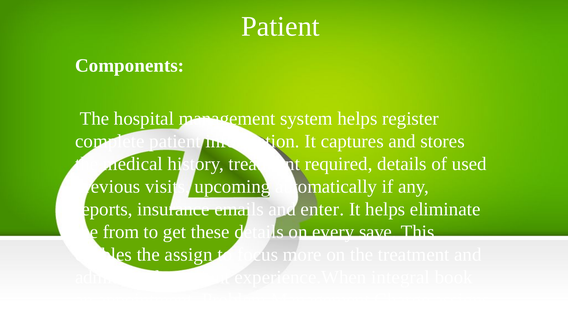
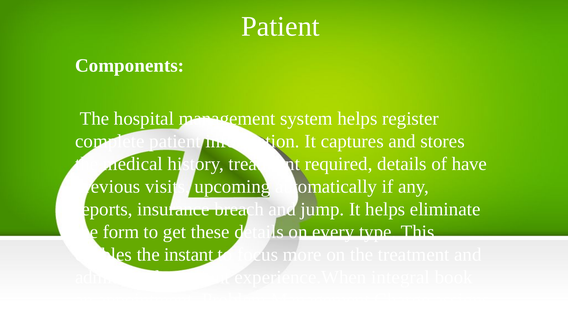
used: used -> have
emails: emails -> breach
enter: enter -> jump
from: from -> form
save: save -> type
assign: assign -> instant
